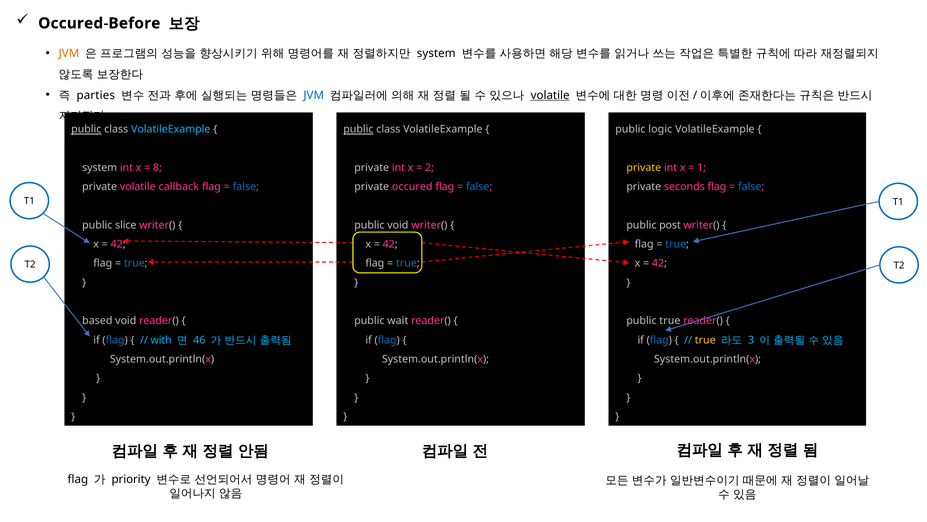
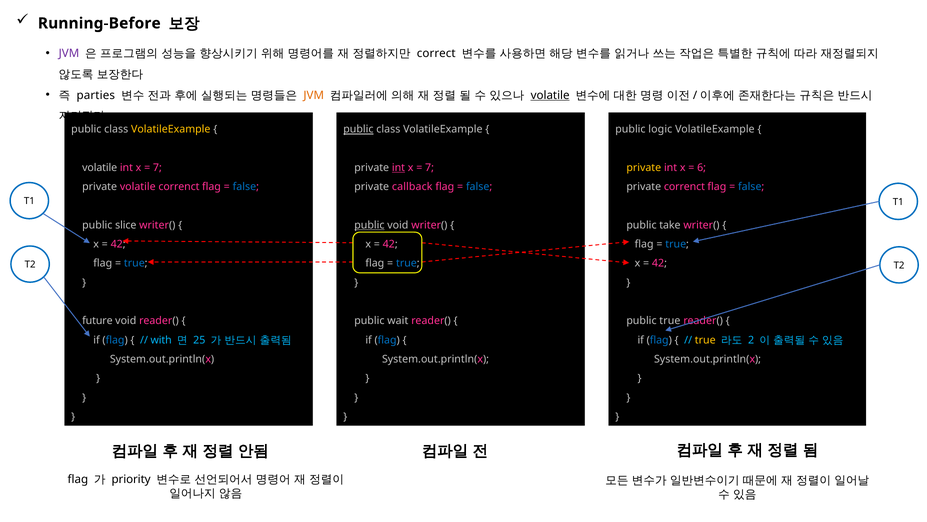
Occured-Before: Occured-Before -> Running-Before
JVM at (69, 53) colour: orange -> purple
system at (436, 53): system -> correct
JVM at (314, 95) colour: blue -> orange
public at (86, 129) underline: present -> none
VolatileExample at (171, 129) colour: light blue -> yellow
system at (100, 168): system -> volatile
8 at (157, 168): 8 -> 7
int at (399, 168) underline: none -> present
2 at (430, 168): 2 -> 7
1: 1 -> 6
volatile callback: callback -> correnct
occured: occured -> callback
private seconds: seconds -> correnct
public at (369, 225) underline: none -> present
post: post -> take
based: based -> future
46: 46 -> 25
3: 3 -> 2
